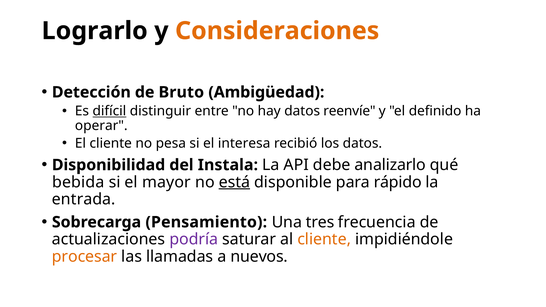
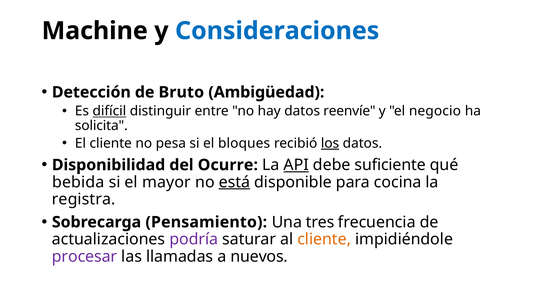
Lograrlo: Lograrlo -> Machine
Consideraciones colour: orange -> blue
definido: definido -> negocio
operar: operar -> solicita
interesa: interesa -> bloques
los underline: none -> present
Instala: Instala -> Ocurre
API underline: none -> present
analizarlo: analizarlo -> suficiente
rápido: rápido -> cocina
entrada: entrada -> registra
procesar colour: orange -> purple
